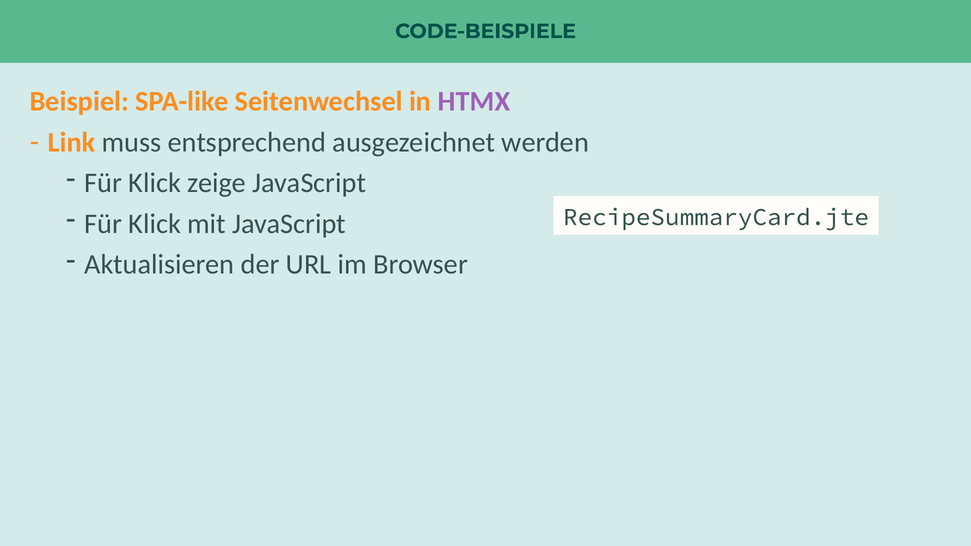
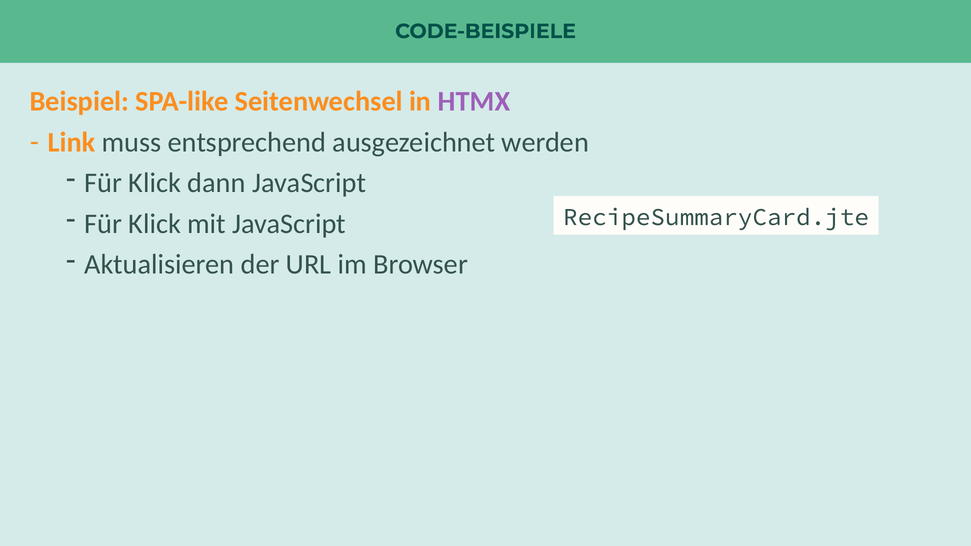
zeige: zeige -> dann
